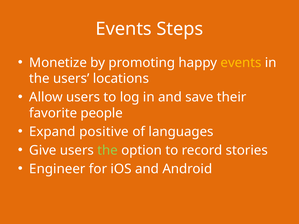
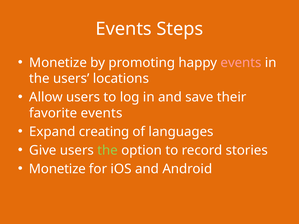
events at (241, 63) colour: yellow -> pink
favorite people: people -> events
positive: positive -> creating
Engineer at (57, 169): Engineer -> Monetize
